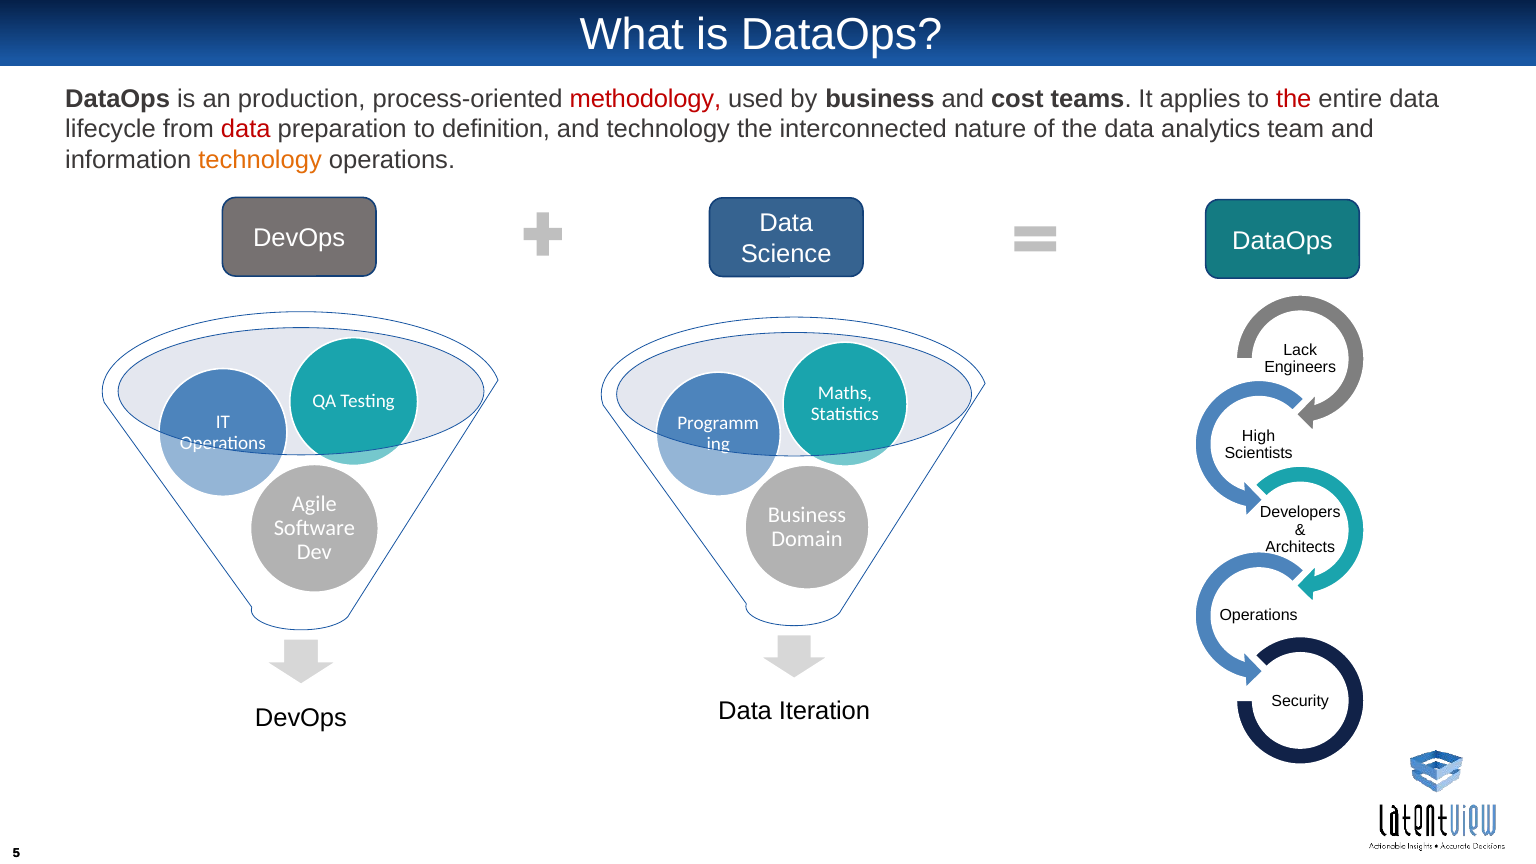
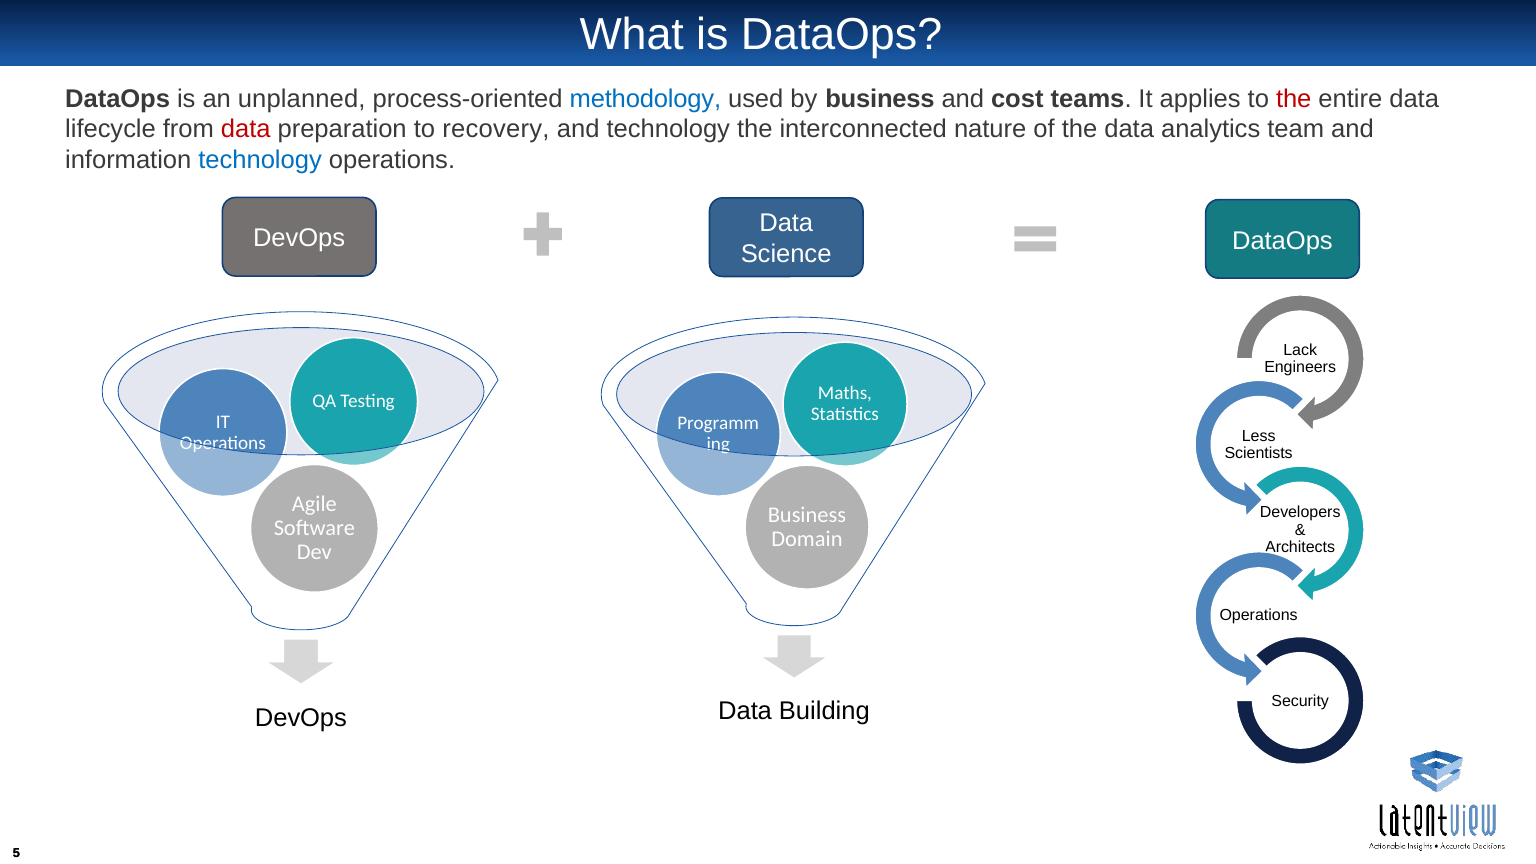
production: production -> unplanned
methodology colour: red -> blue
definition: definition -> recovery
technology at (260, 160) colour: orange -> blue
High: High -> Less
Iteration: Iteration -> Building
